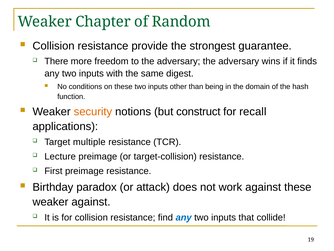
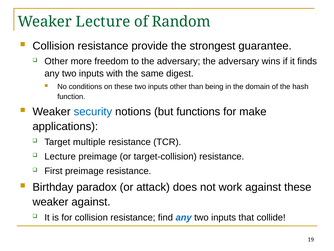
Weaker Chapter: Chapter -> Lecture
There at (56, 61): There -> Other
security colour: orange -> blue
construct: construct -> functions
recall: recall -> make
